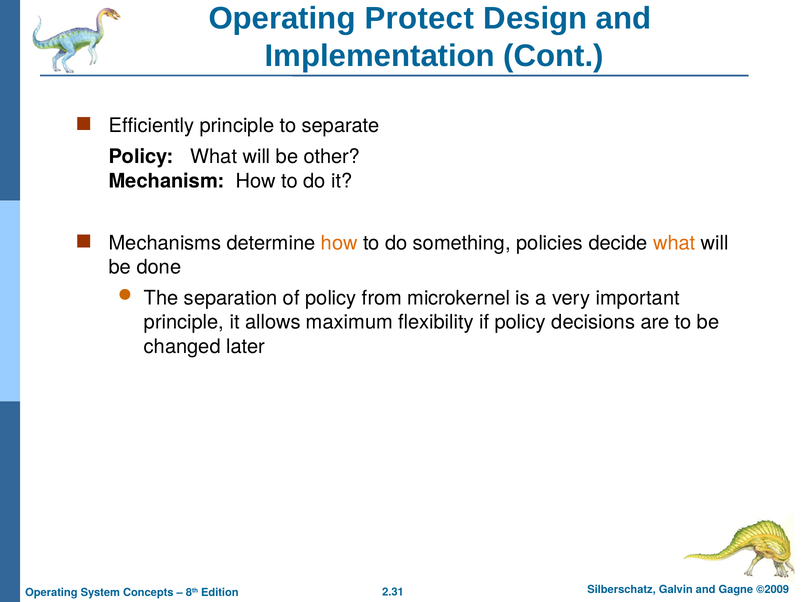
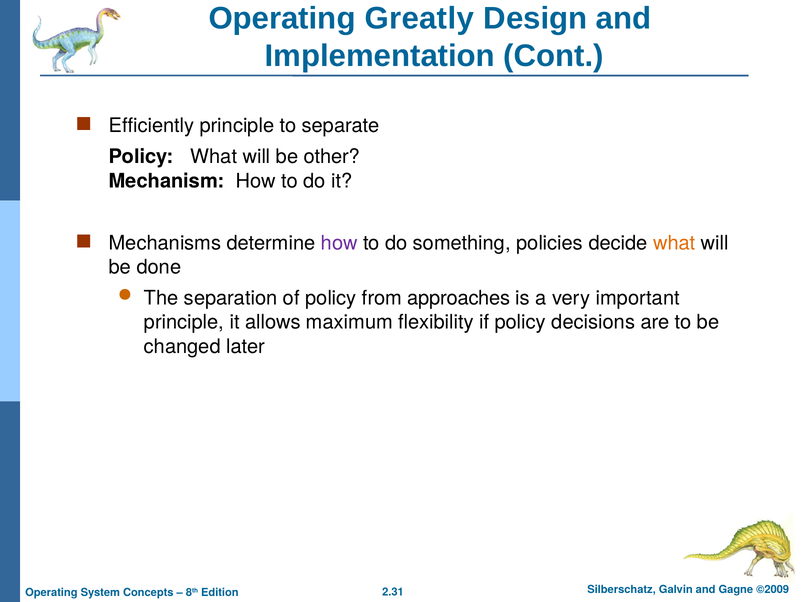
Protect: Protect -> Greatly
how at (339, 243) colour: orange -> purple
microkernel: microkernel -> approaches
